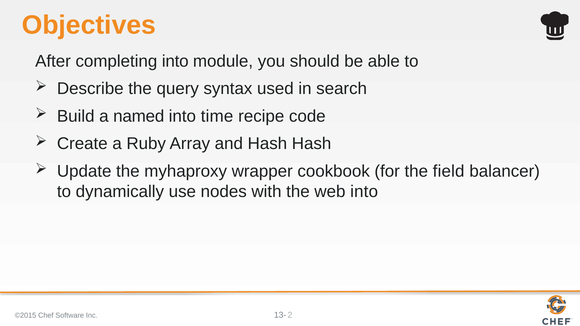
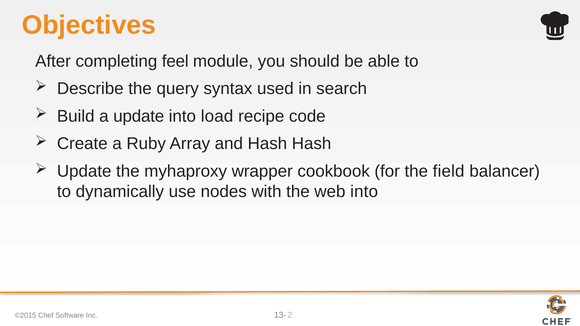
completing into: into -> feel
a named: named -> update
time: time -> load
